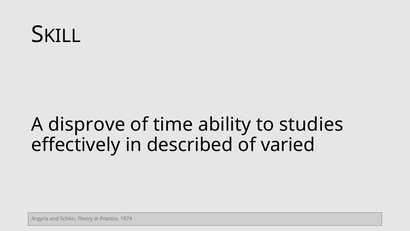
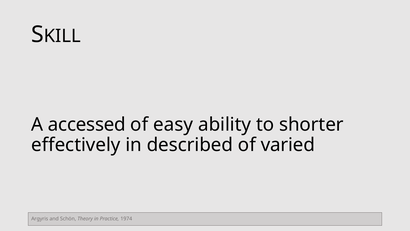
disprove: disprove -> accessed
time: time -> easy
studies: studies -> shorter
